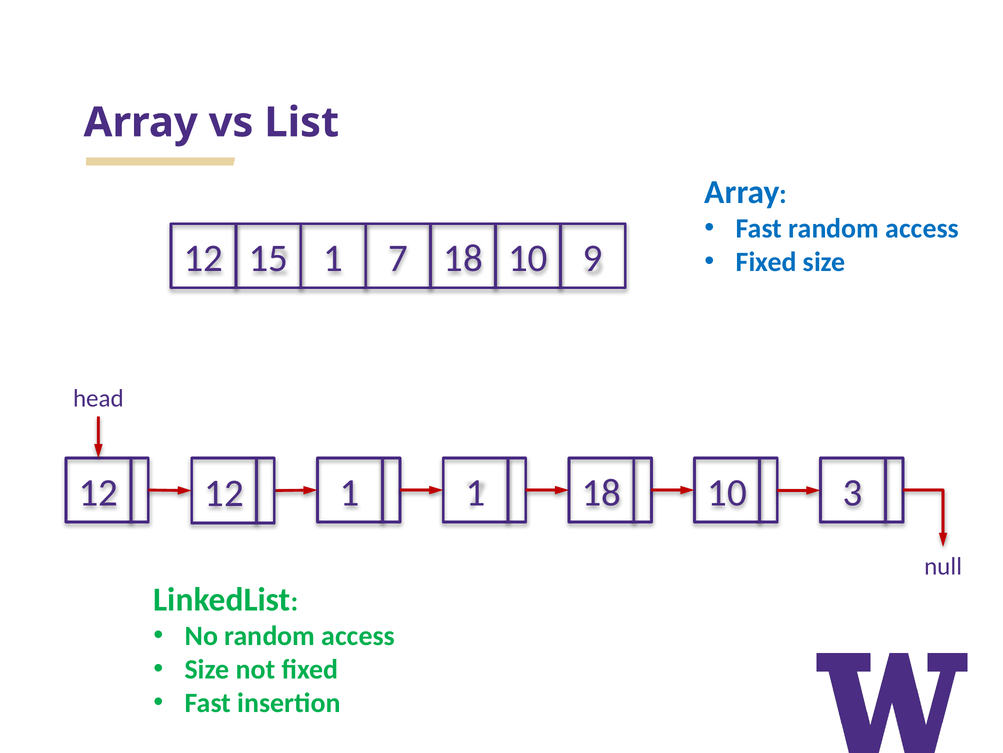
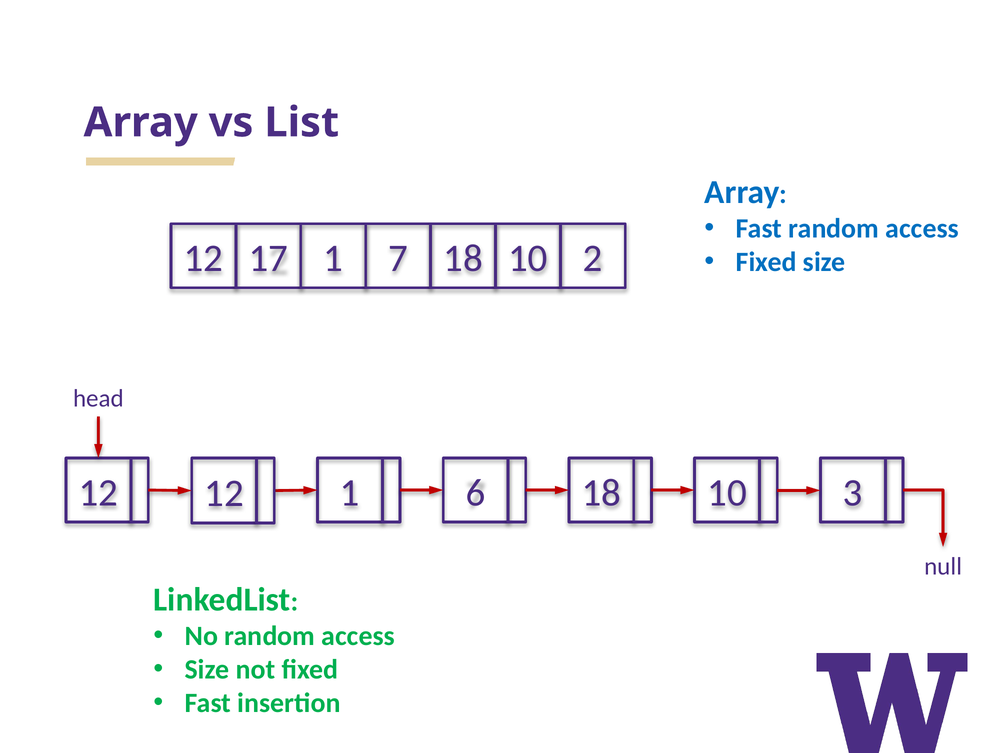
15: 15 -> 17
9: 9 -> 2
1 1: 1 -> 6
